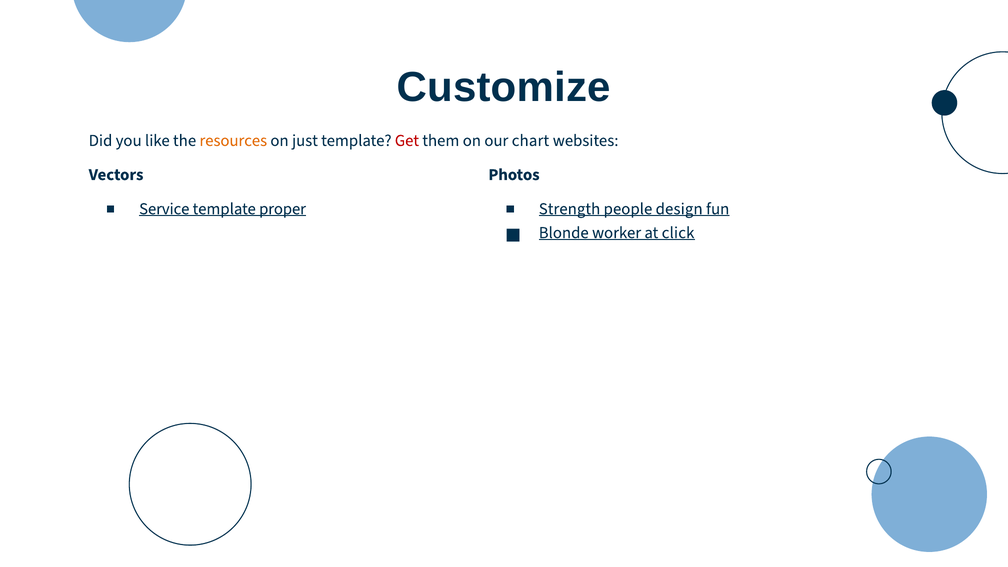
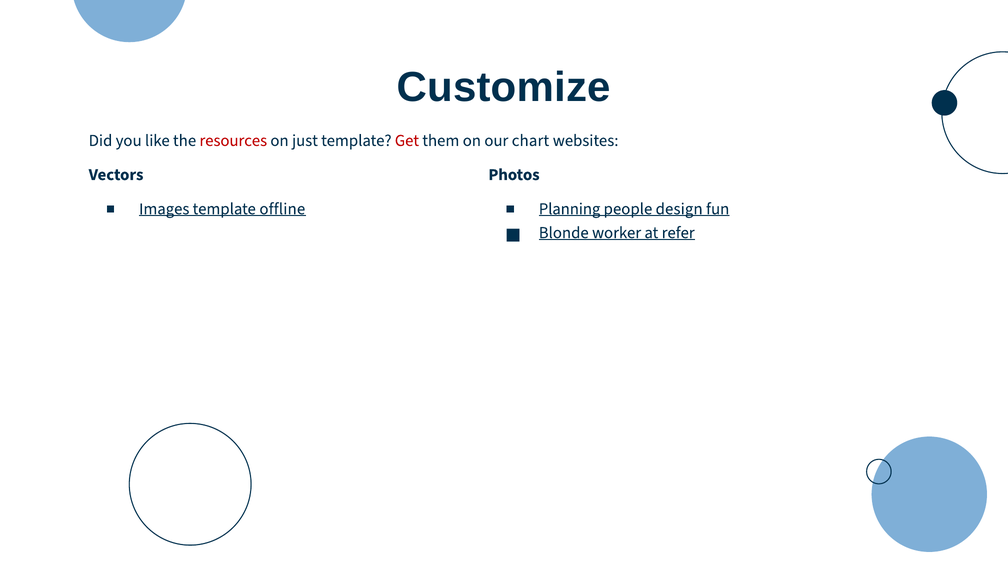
resources colour: orange -> red
Service: Service -> Images
proper: proper -> offline
Strength: Strength -> Planning
click: click -> refer
